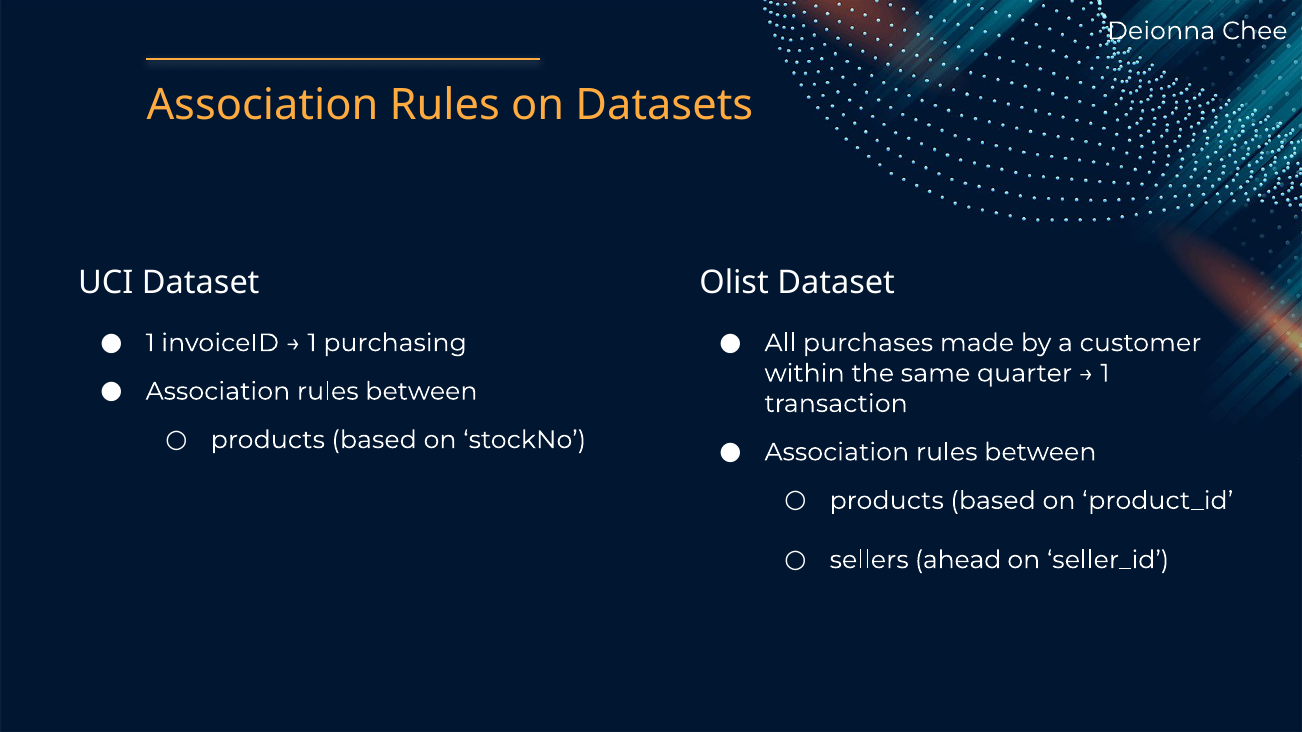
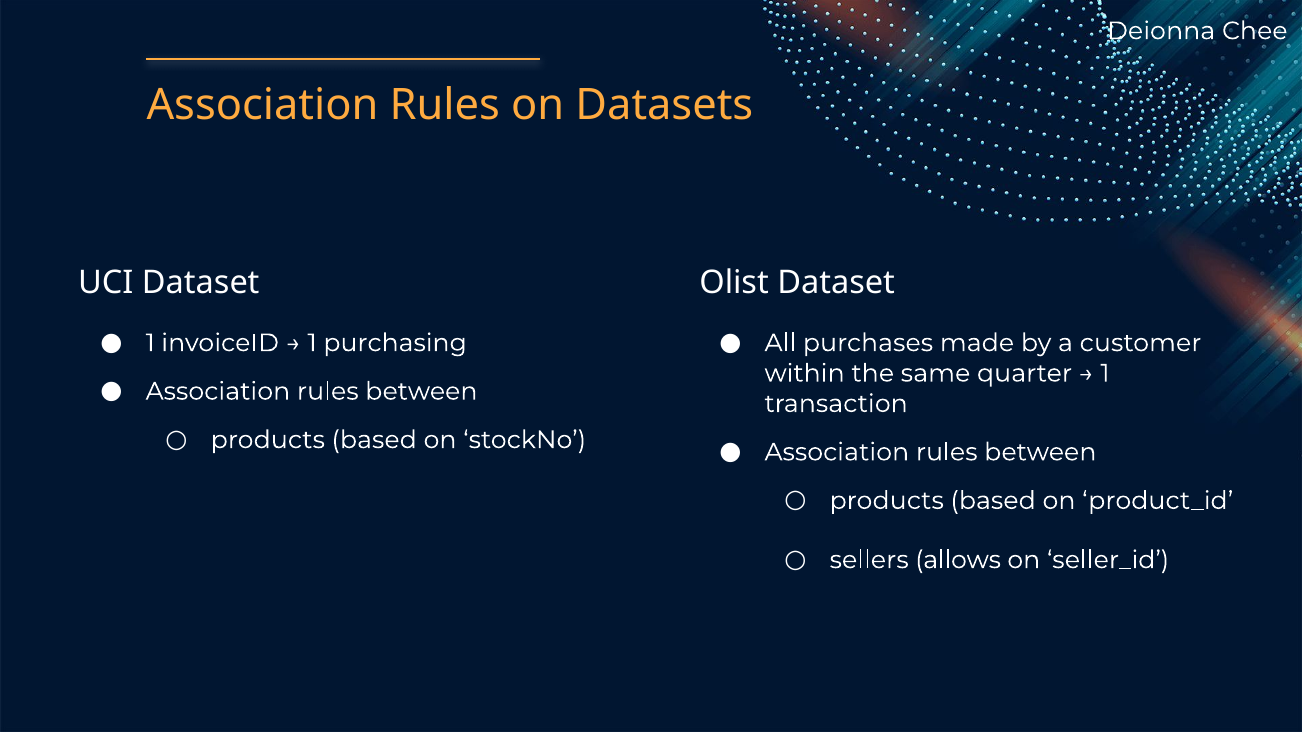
ahead: ahead -> allows
